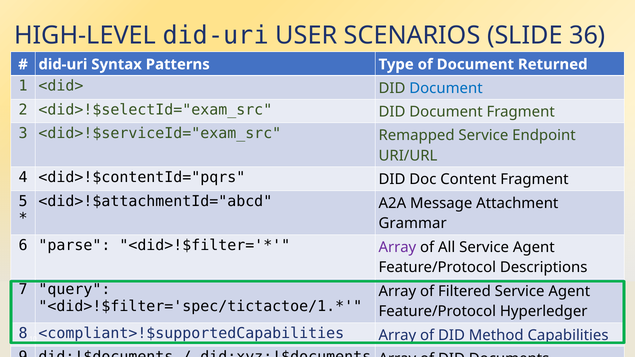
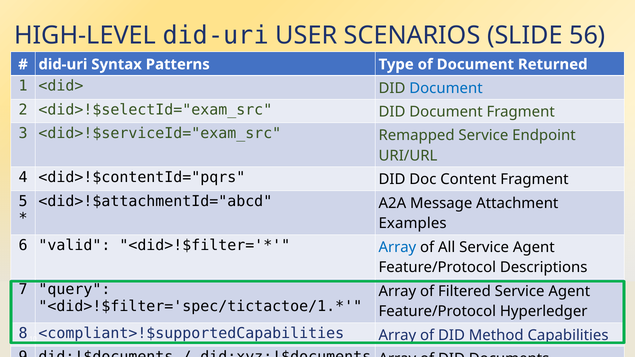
36: 36 -> 56
Grammar: Grammar -> Examples
parse: parse -> valid
Array at (397, 247) colour: purple -> blue
